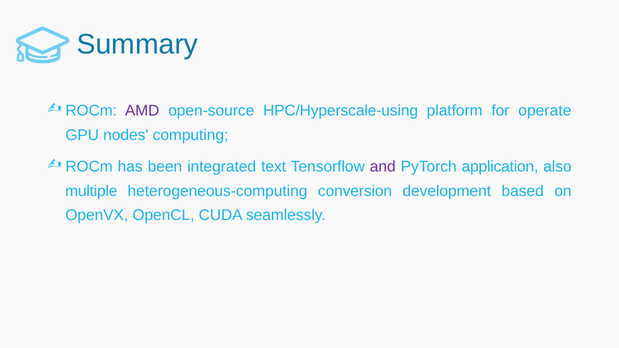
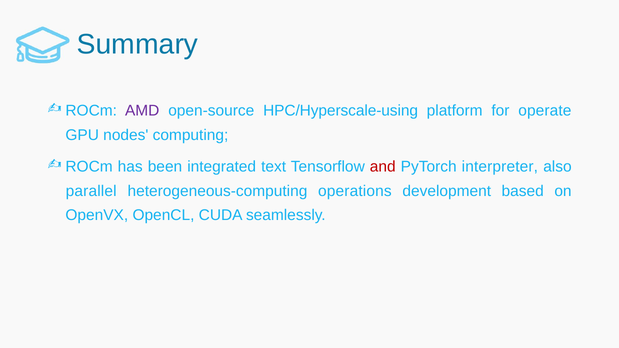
and colour: purple -> red
application: application -> interpreter
multiple: multiple -> parallel
conversion: conversion -> operations
